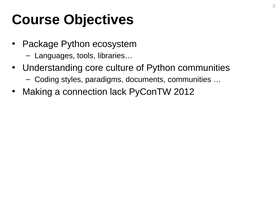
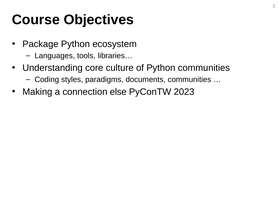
lack: lack -> else
2012: 2012 -> 2023
